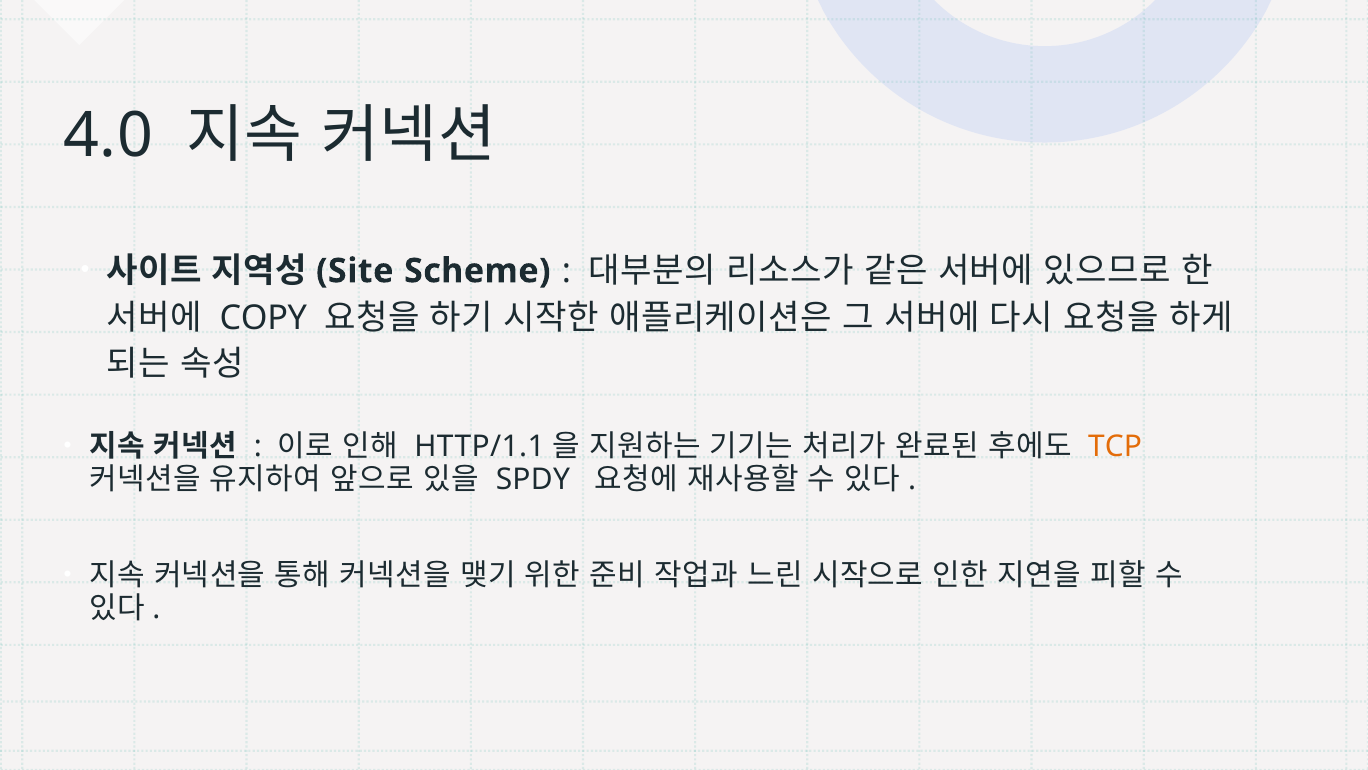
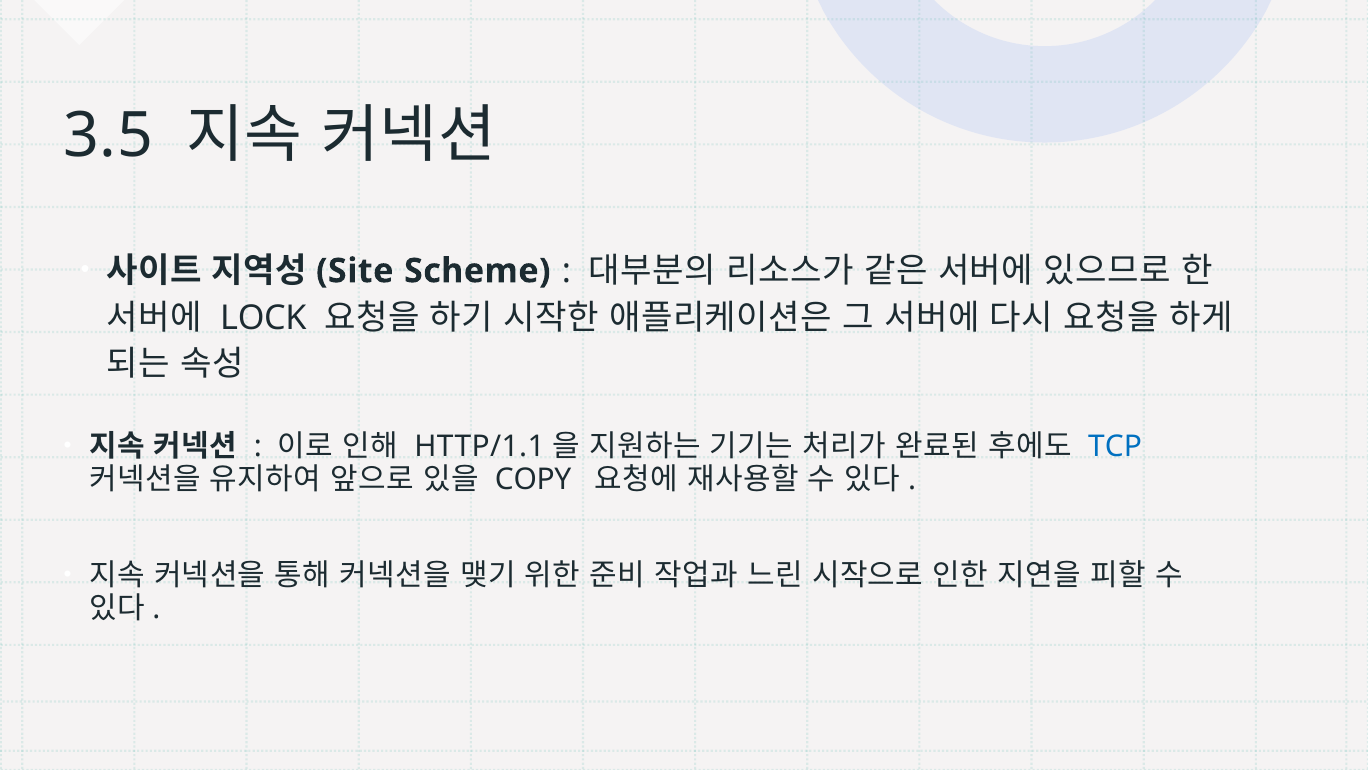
4.0: 4.0 -> 3.5
COPY: COPY -> LOCK
TCP colour: orange -> blue
SPDY: SPDY -> COPY
